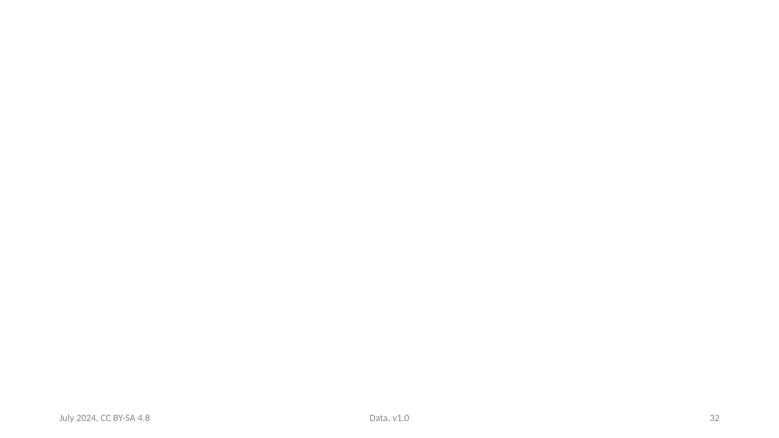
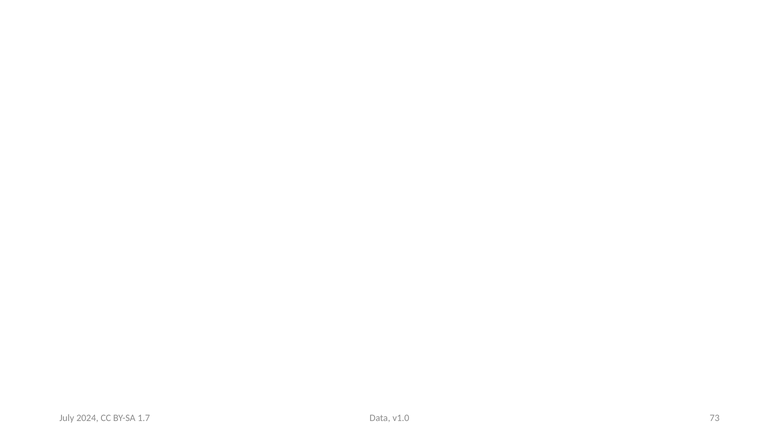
32: 32 -> 73
4.8: 4.8 -> 1.7
